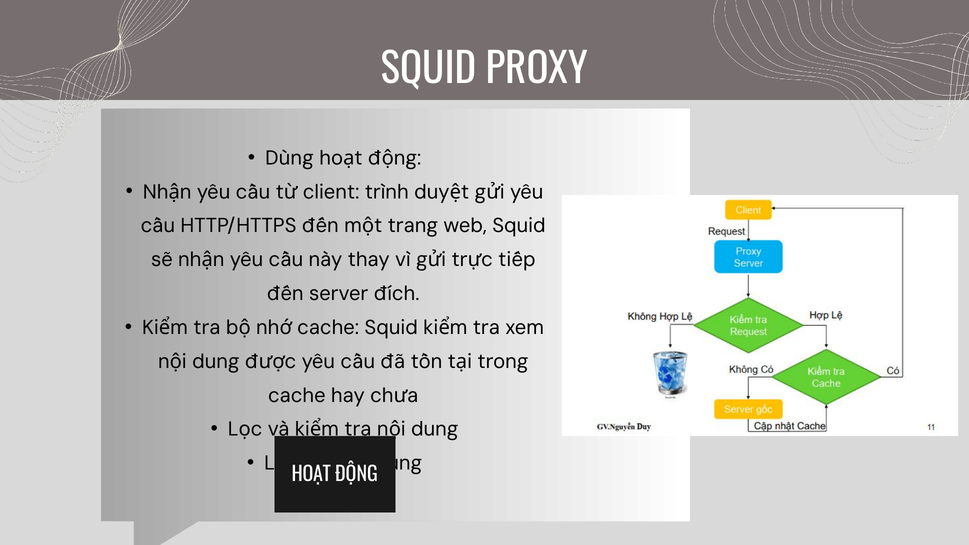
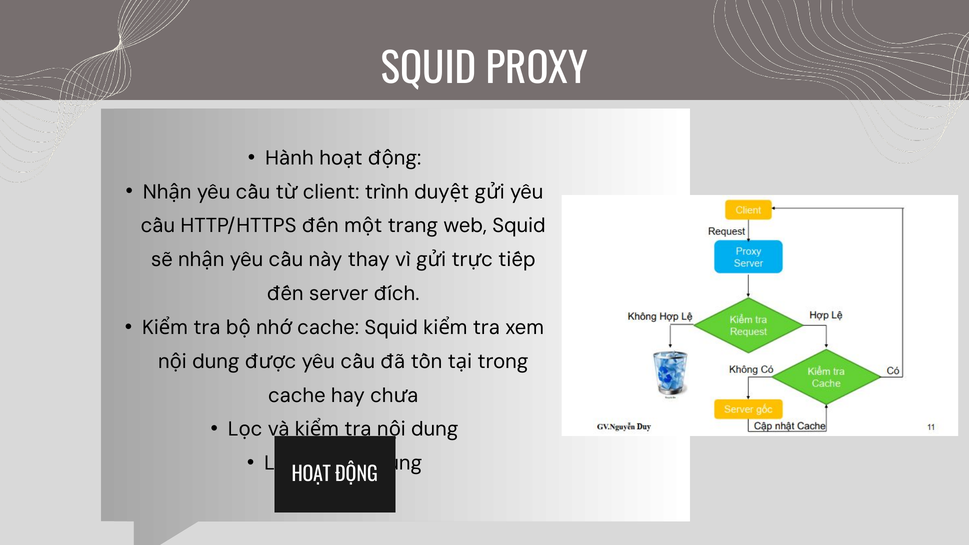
Dùng: Dùng -> Hành
